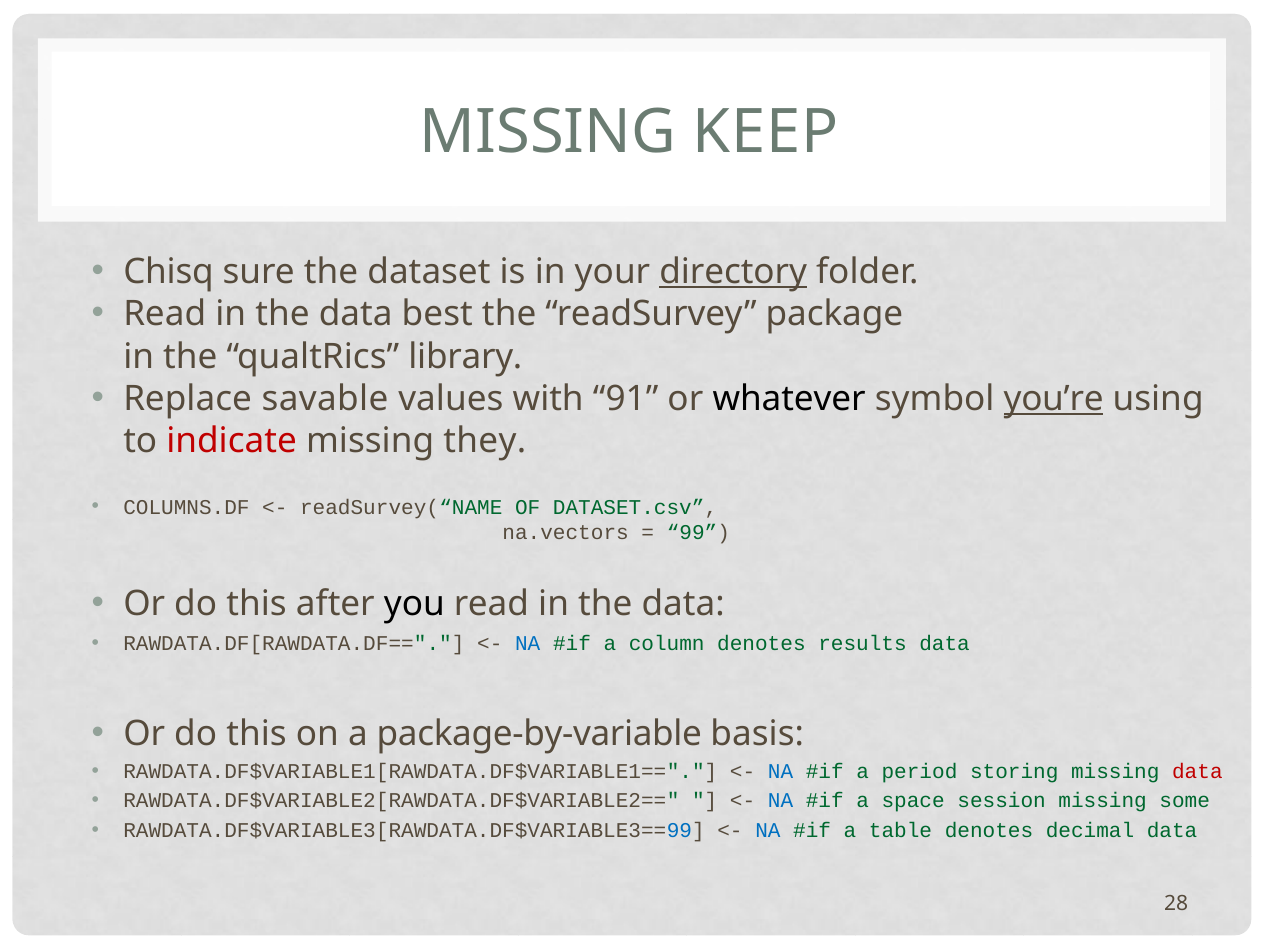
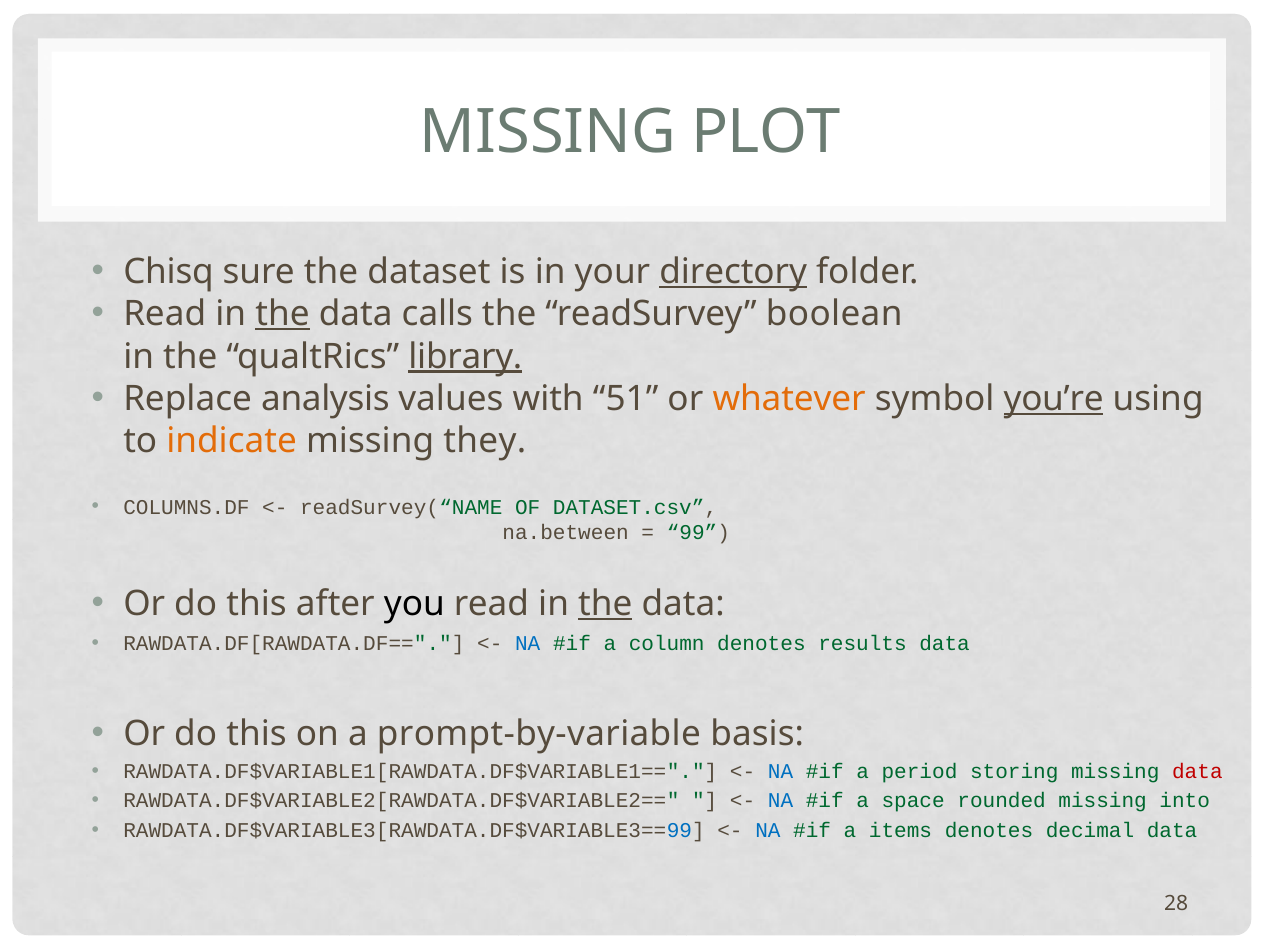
KEEP: KEEP -> PLOT
the at (282, 314) underline: none -> present
best: best -> calls
package: package -> boolean
library underline: none -> present
savable: savable -> analysis
91: 91 -> 51
whatever colour: black -> orange
indicate colour: red -> orange
na.vectors: na.vectors -> na.between
the at (605, 604) underline: none -> present
package-by-variable: package-by-variable -> prompt-by-variable
session: session -> rounded
some: some -> into
table: table -> items
